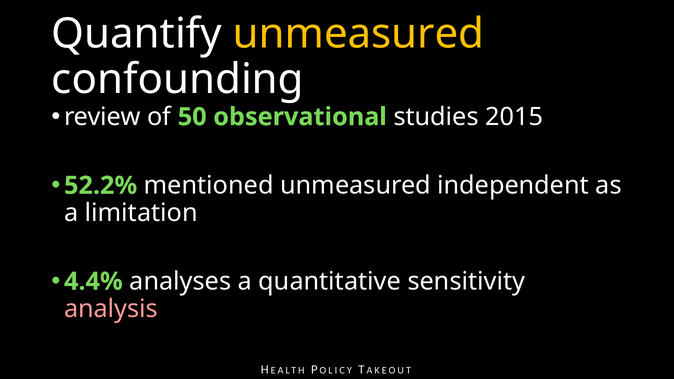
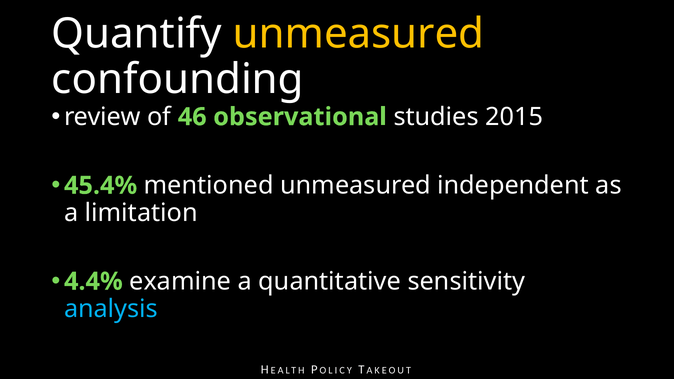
50: 50 -> 46
52.2%: 52.2% -> 45.4%
analyses: analyses -> examine
analysis colour: pink -> light blue
